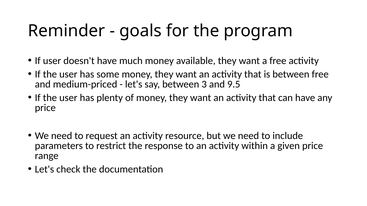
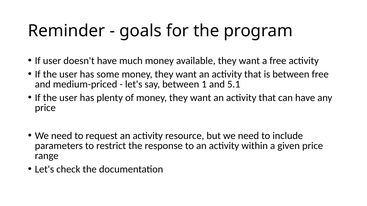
3: 3 -> 1
9.5: 9.5 -> 5.1
